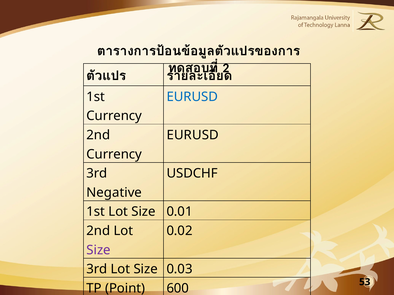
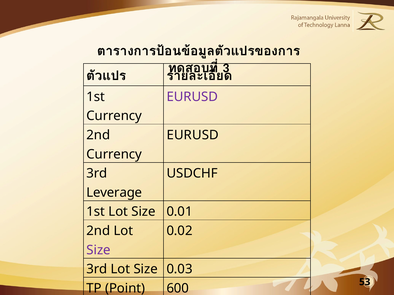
2: 2 -> 3
EURUSD at (192, 97) colour: blue -> purple
Negative: Negative -> Leverage
